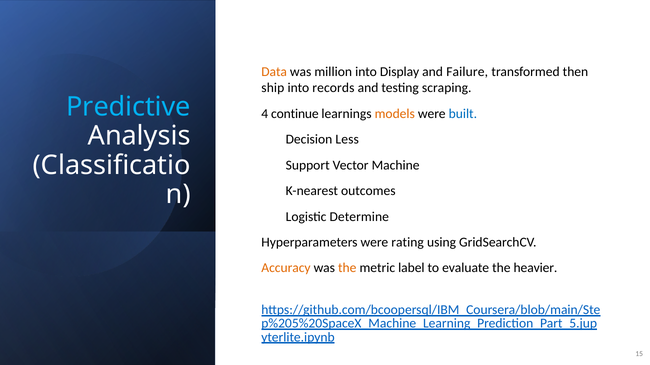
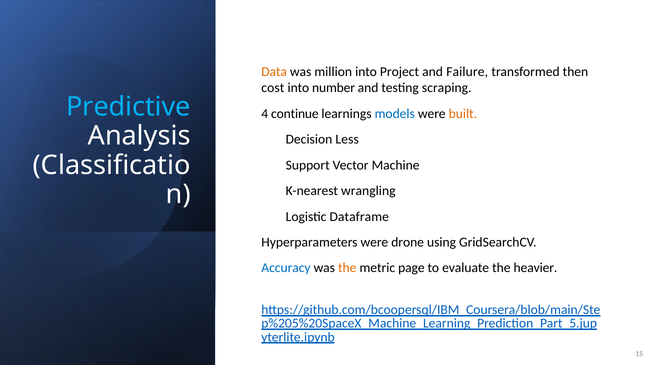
Display: Display -> Project
ship: ship -> cost
records: records -> number
models colour: orange -> blue
built colour: blue -> orange
outcomes: outcomes -> wrangling
Determine: Determine -> Dataframe
rating: rating -> drone
Accuracy colour: orange -> blue
label: label -> page
